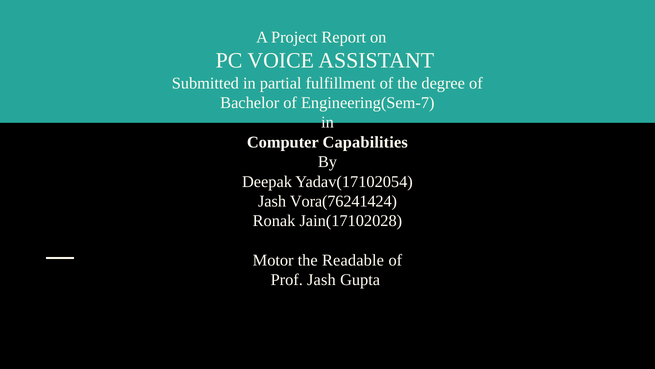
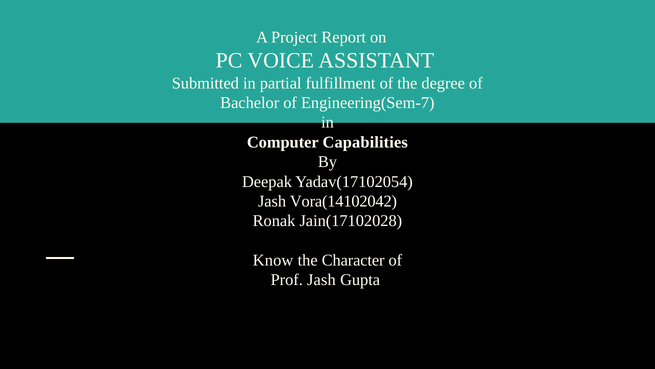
Vora(76241424: Vora(76241424 -> Vora(14102042
Motor: Motor -> Know
Readable: Readable -> Character
